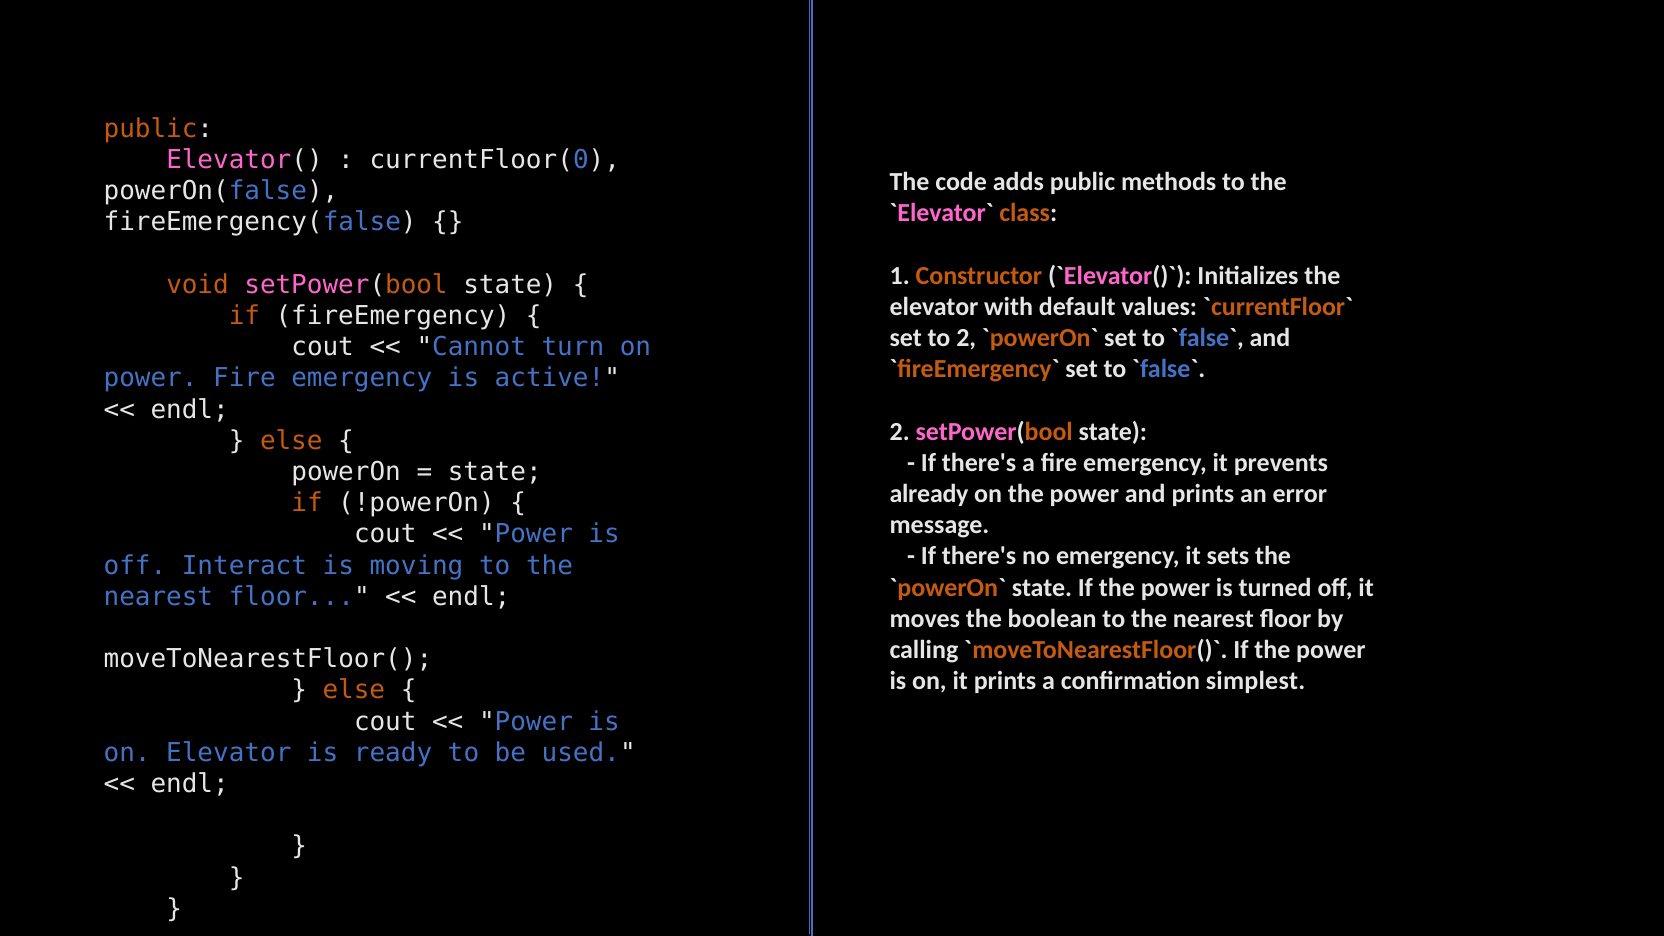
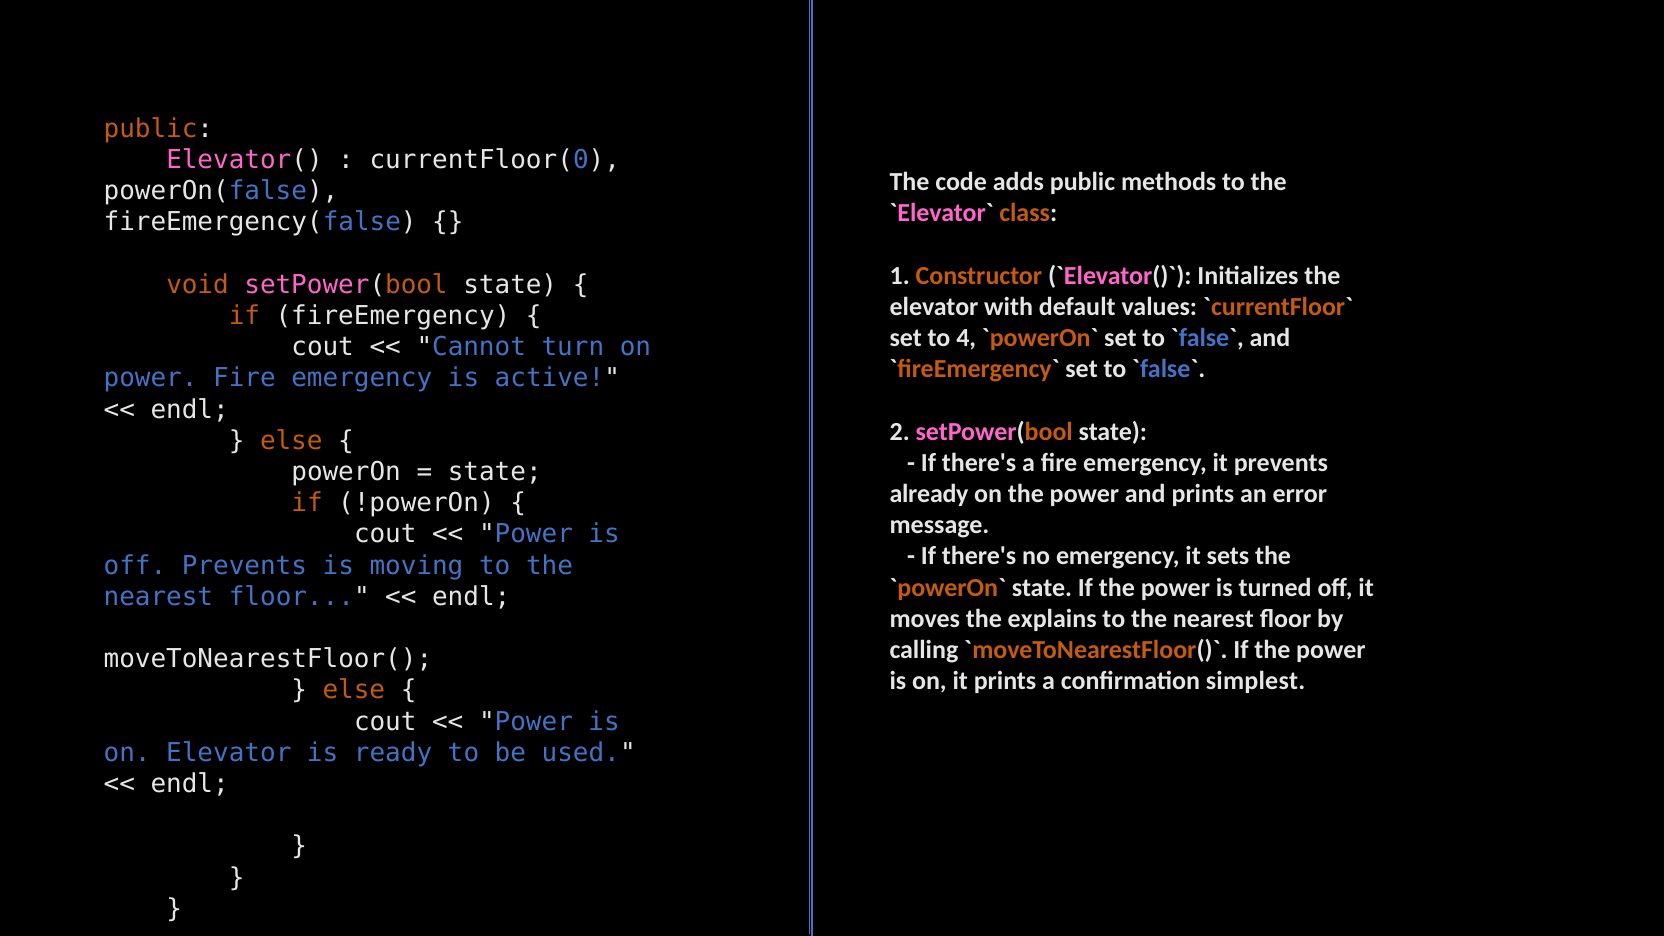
to 2: 2 -> 4
off Interact: Interact -> Prevents
boolean: boolean -> explains
